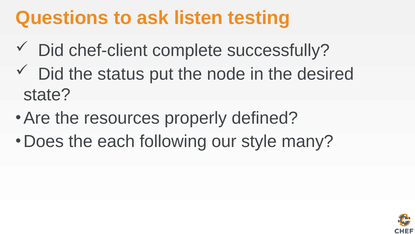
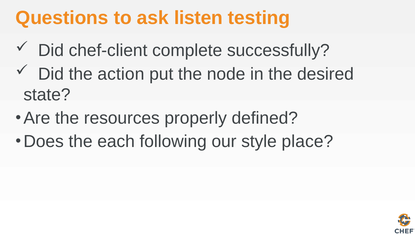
status: status -> action
many: many -> place
